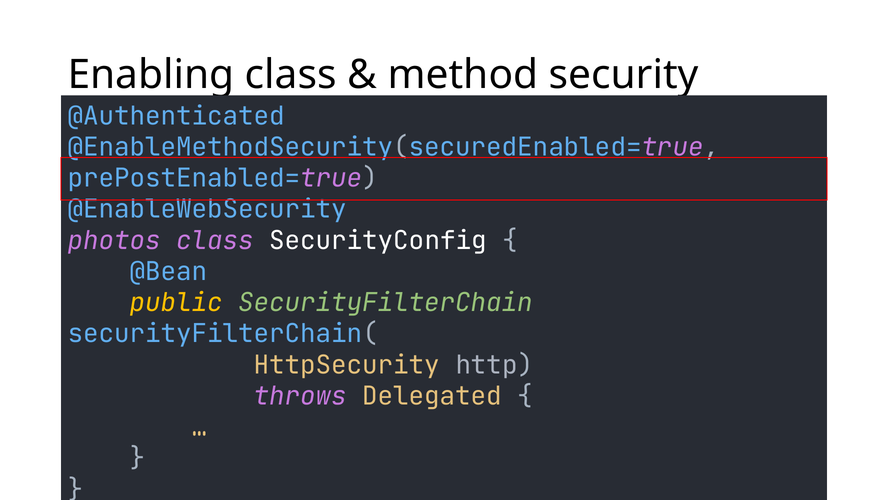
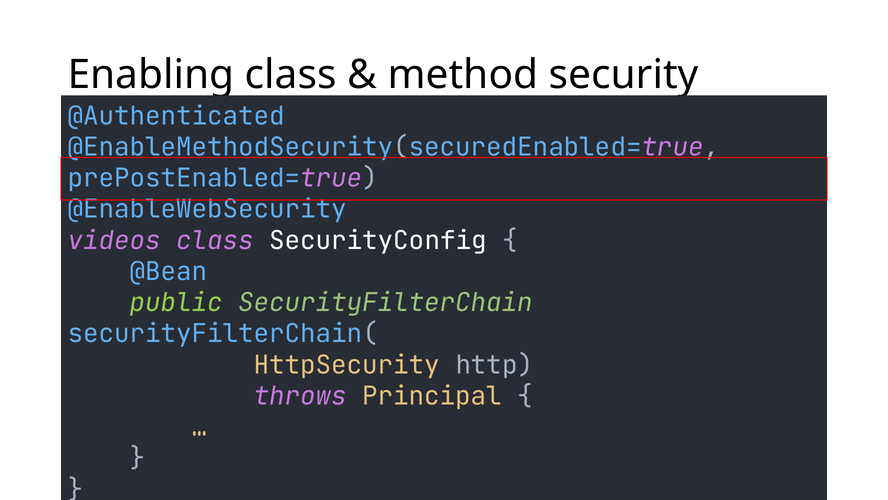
photos: photos -> videos
public colour: yellow -> light green
Delegated: Delegated -> Principal
